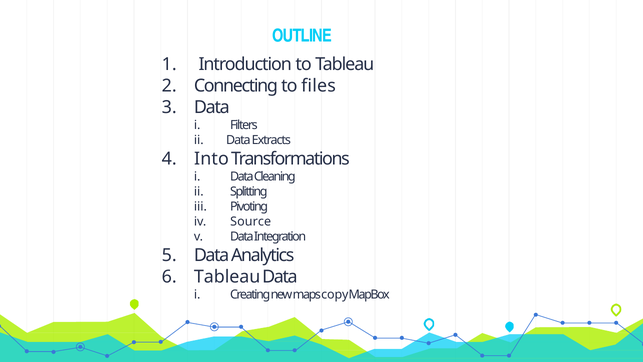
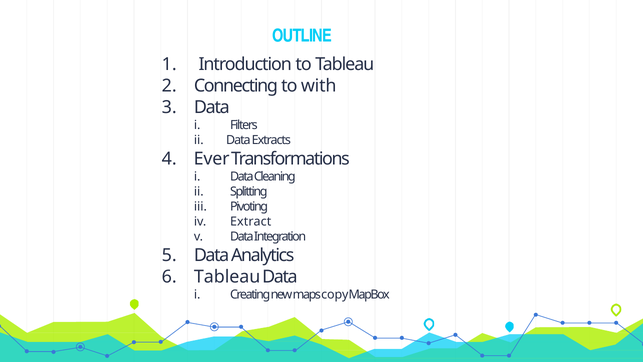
files: files -> with
Into: Into -> Ever
Source: Source -> Extract
